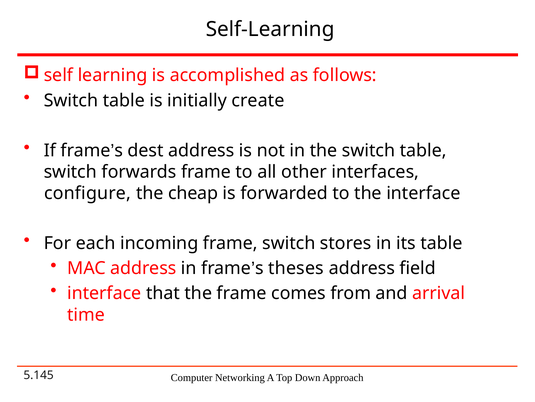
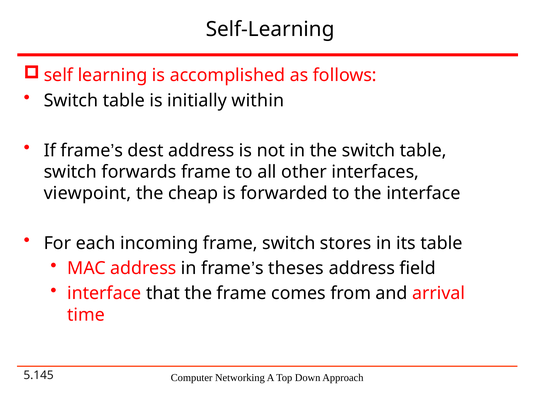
create: create -> within
configure: configure -> viewpoint
